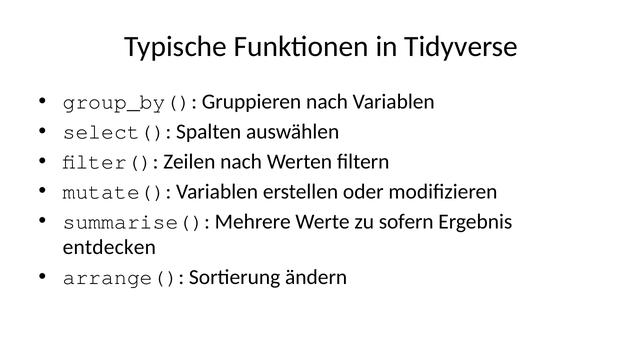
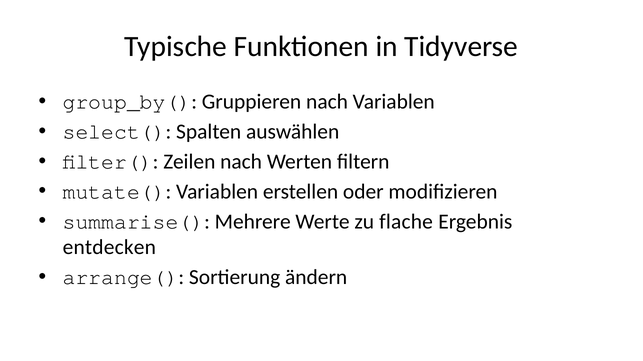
sofern: sofern -> flache
